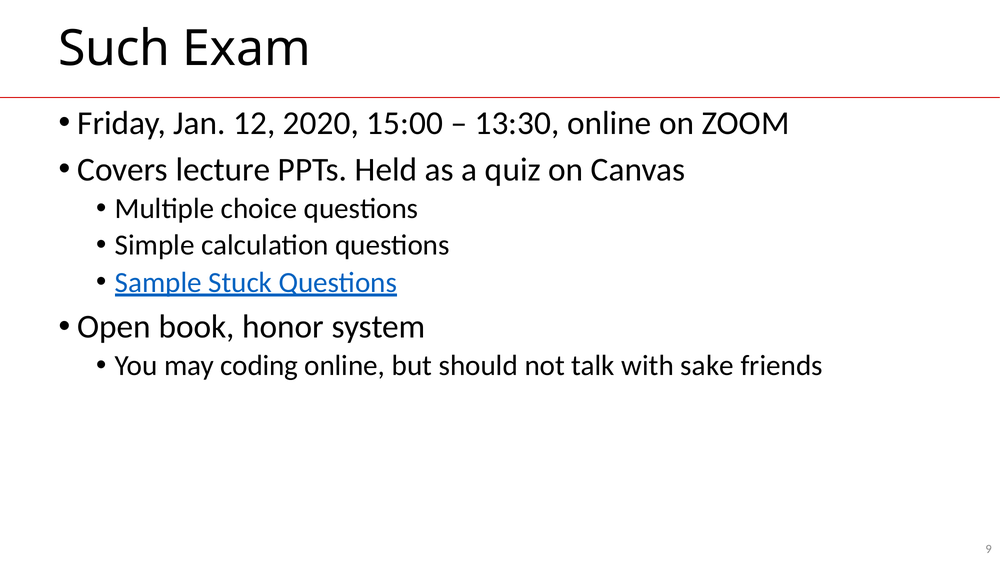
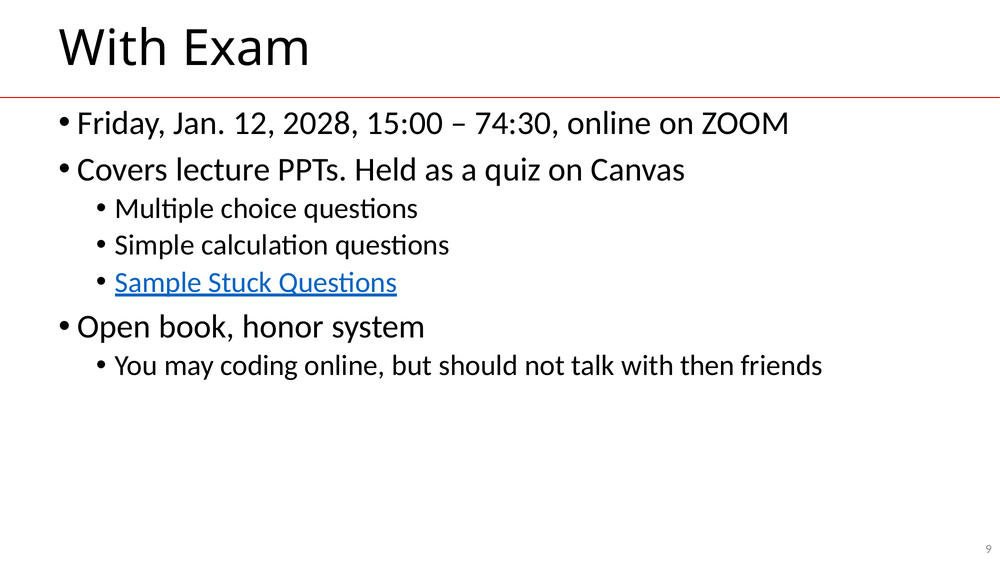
Such at (114, 49): Such -> With
2020: 2020 -> 2028
13:30: 13:30 -> 74:30
sake: sake -> then
